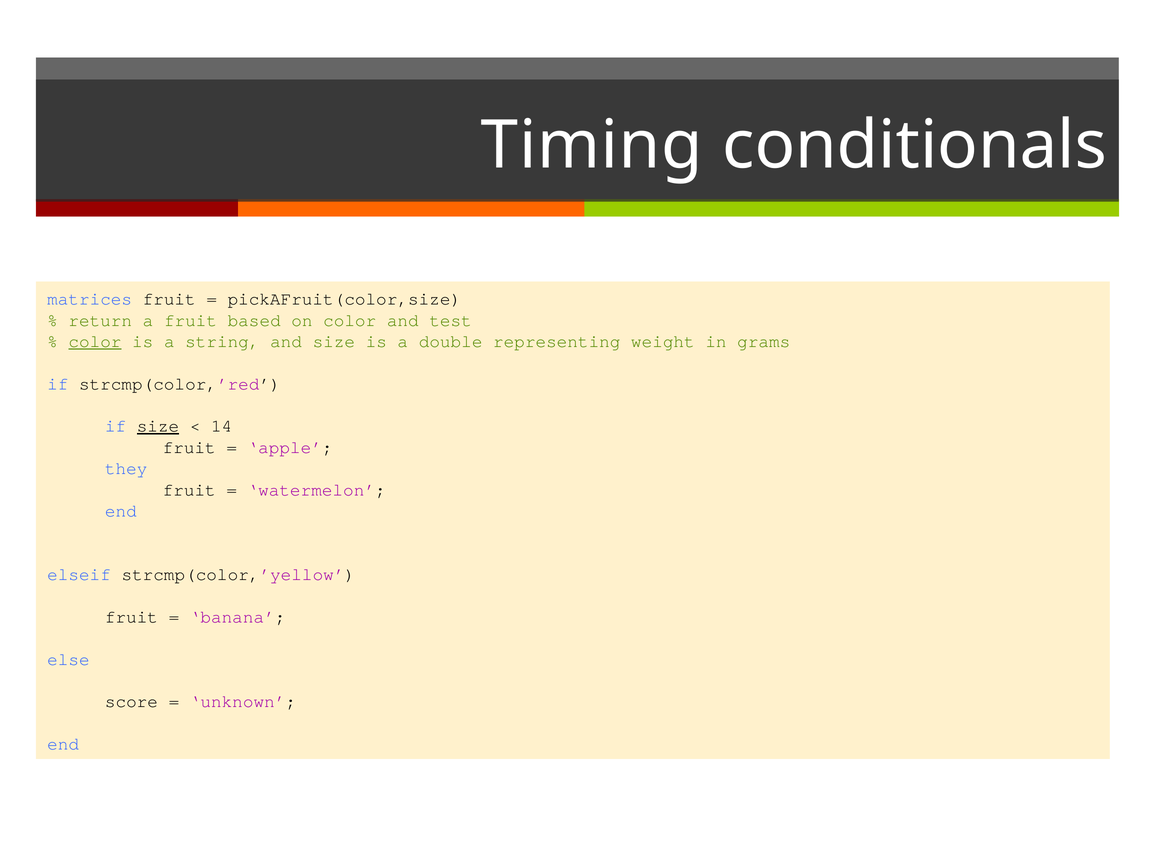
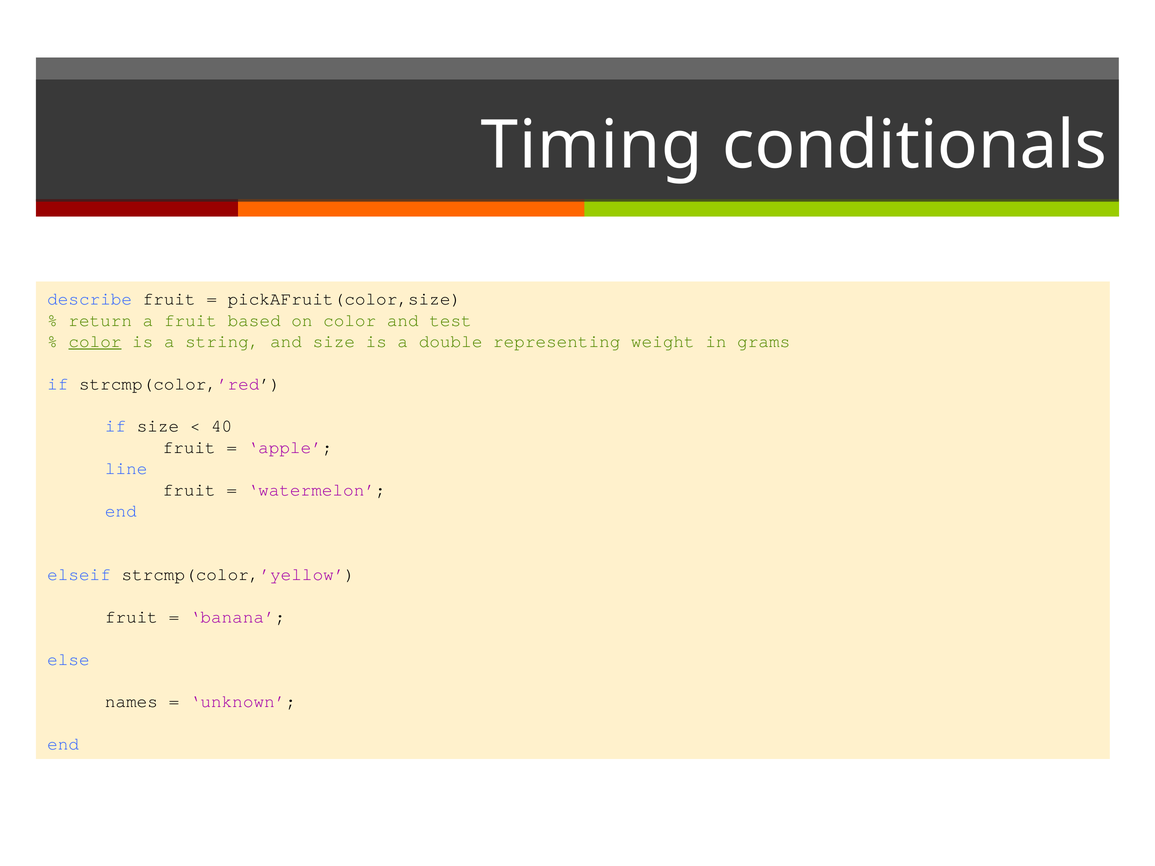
matrices: matrices -> describe
size at (158, 426) underline: present -> none
14: 14 -> 40
they: they -> line
score: score -> names
